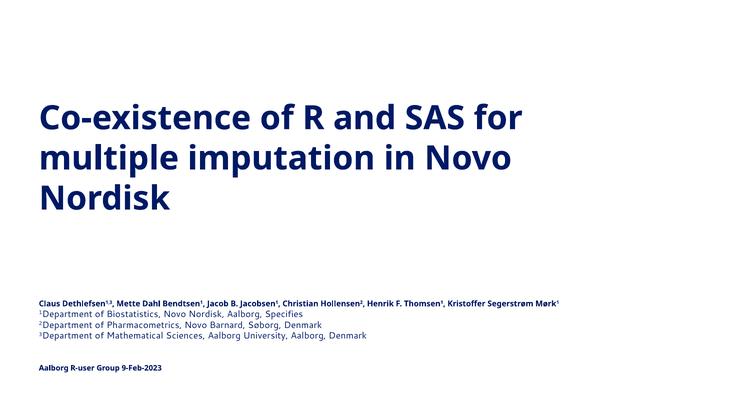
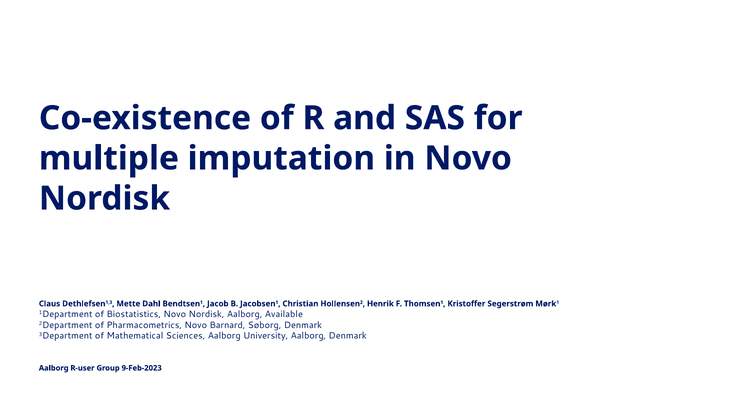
Specifies: Specifies -> Available
